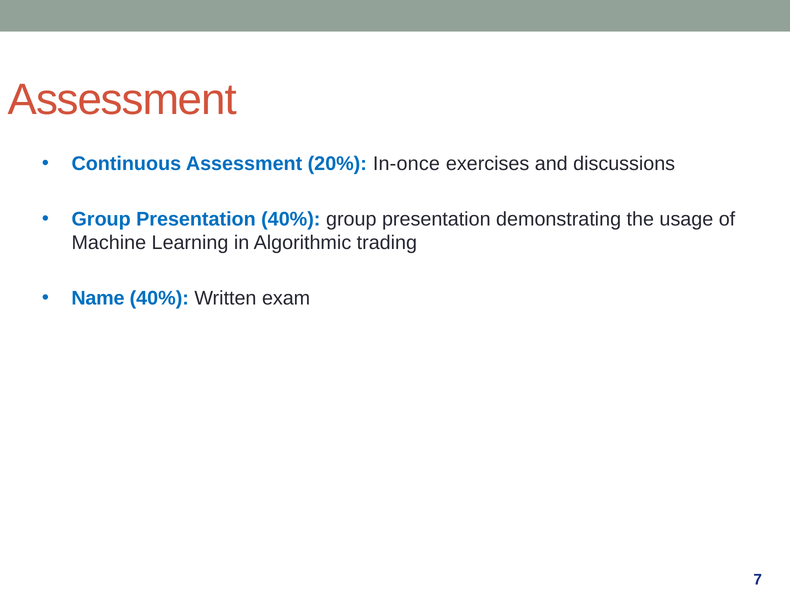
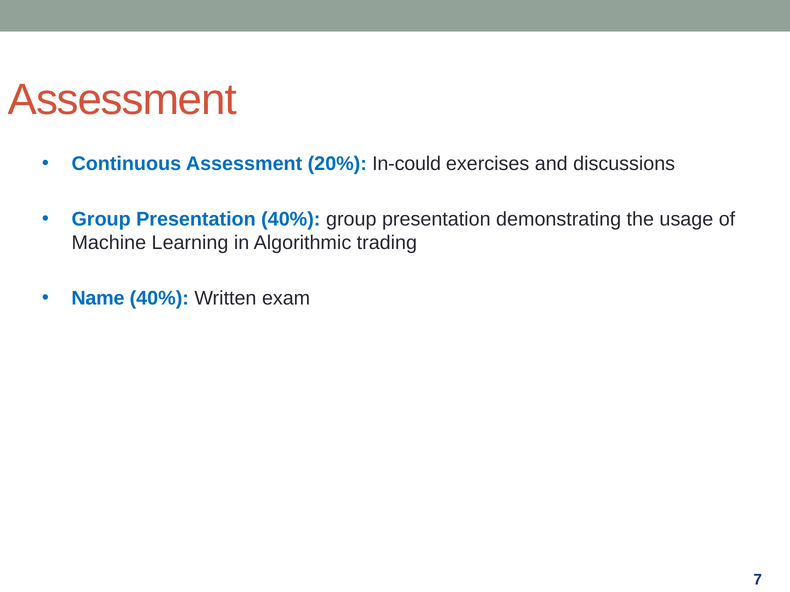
In-once: In-once -> In-could
